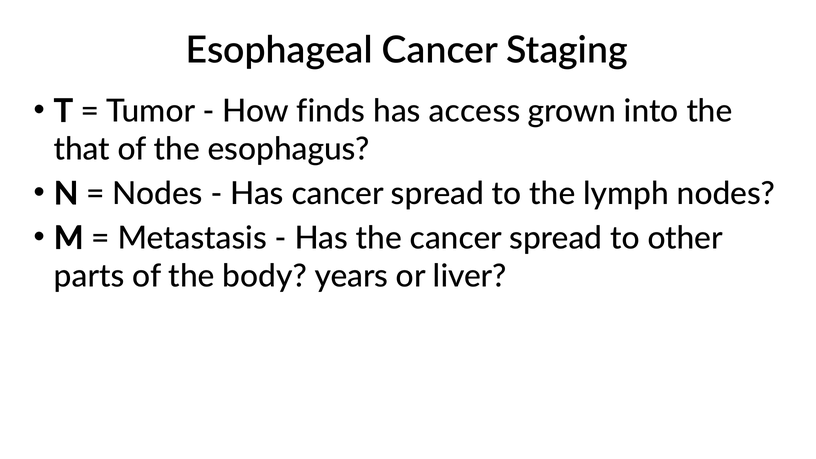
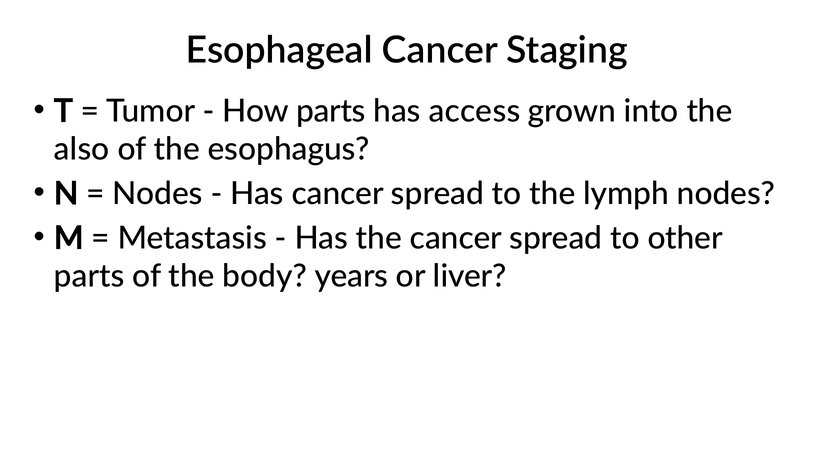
How finds: finds -> parts
that: that -> also
